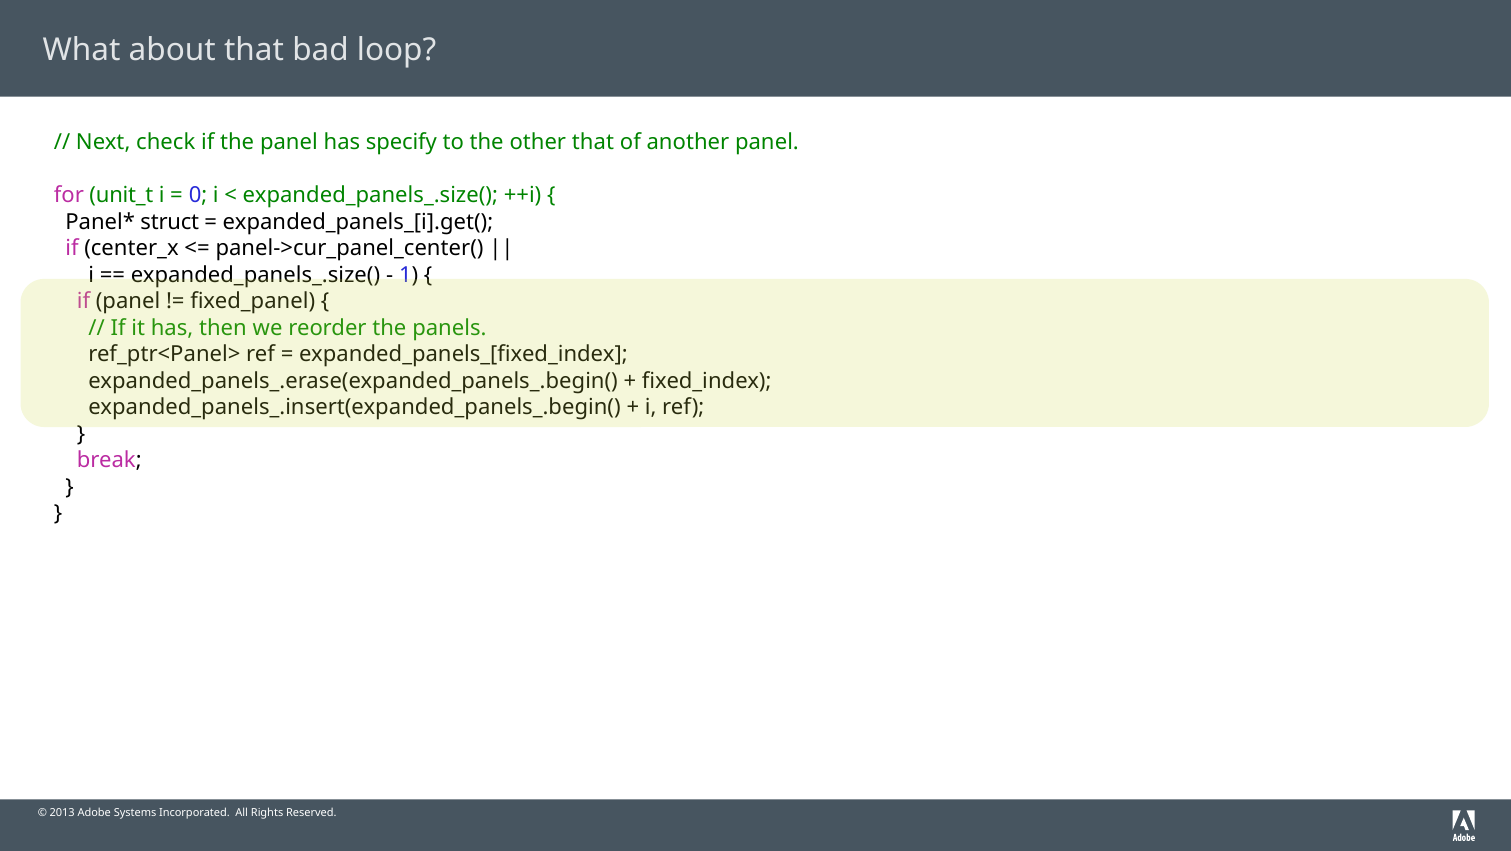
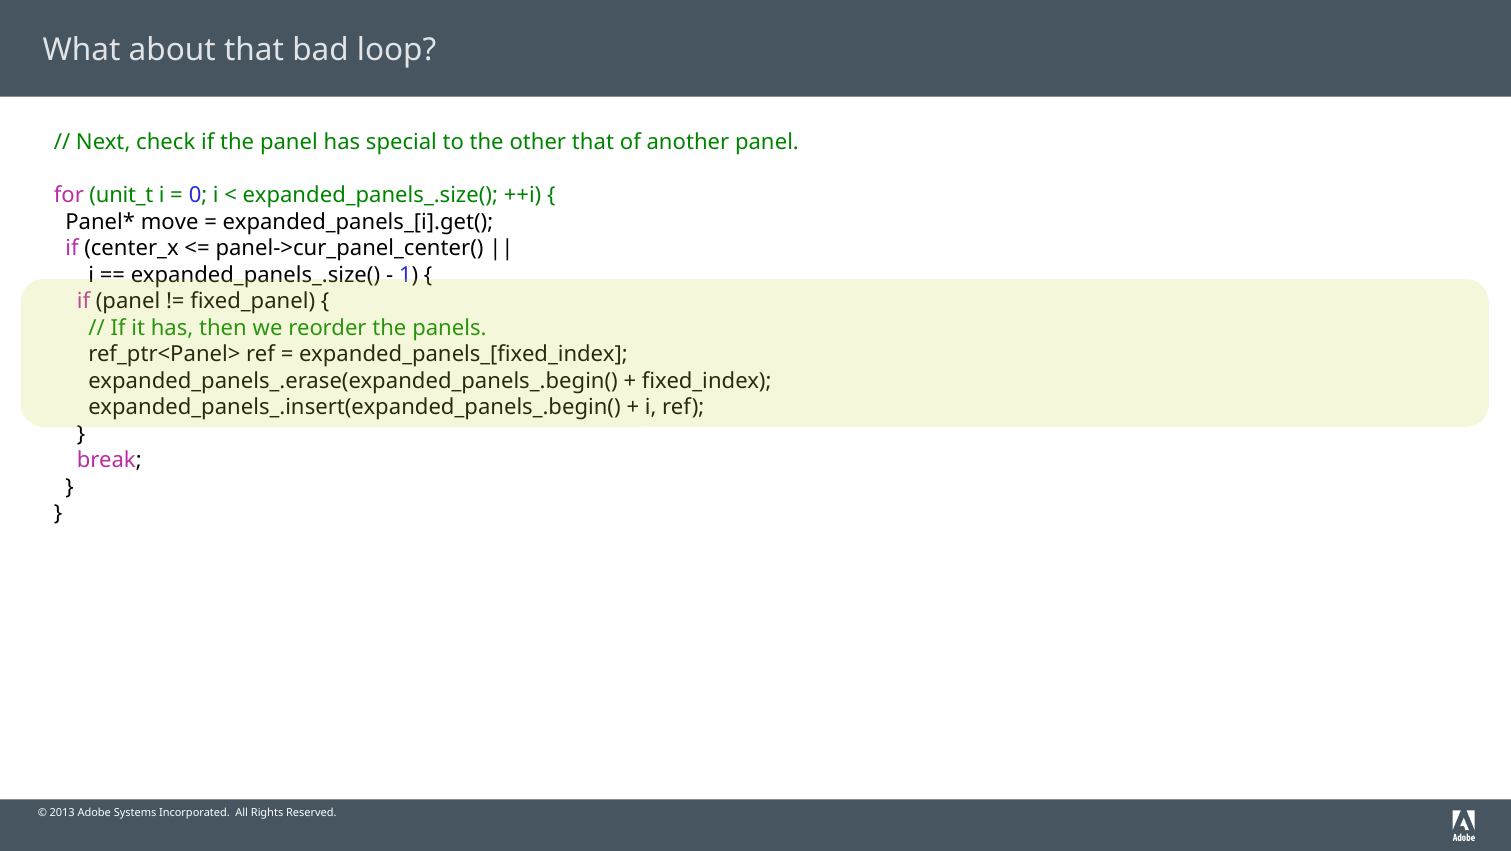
specify: specify -> special
struct: struct -> move
